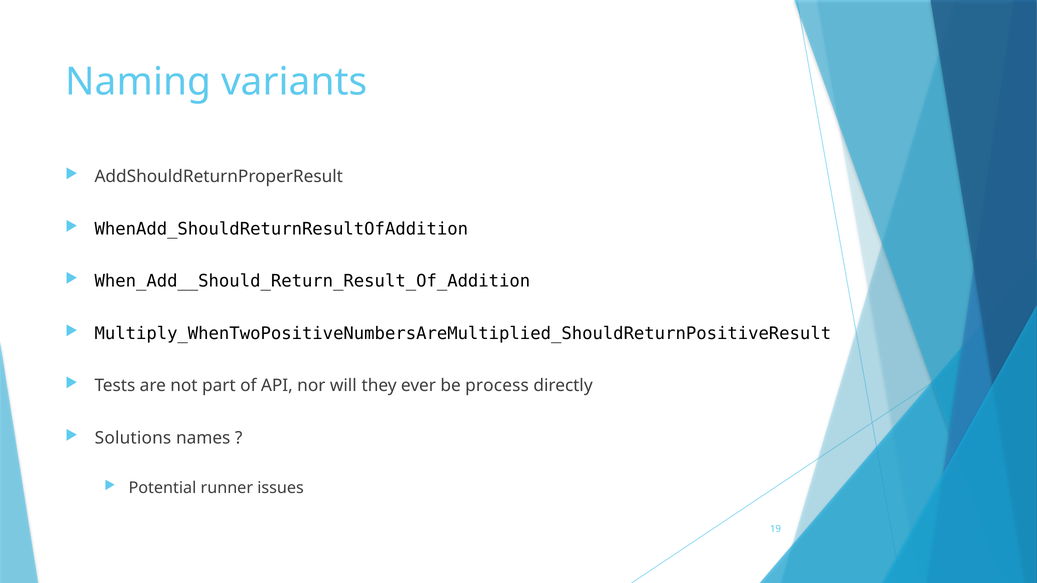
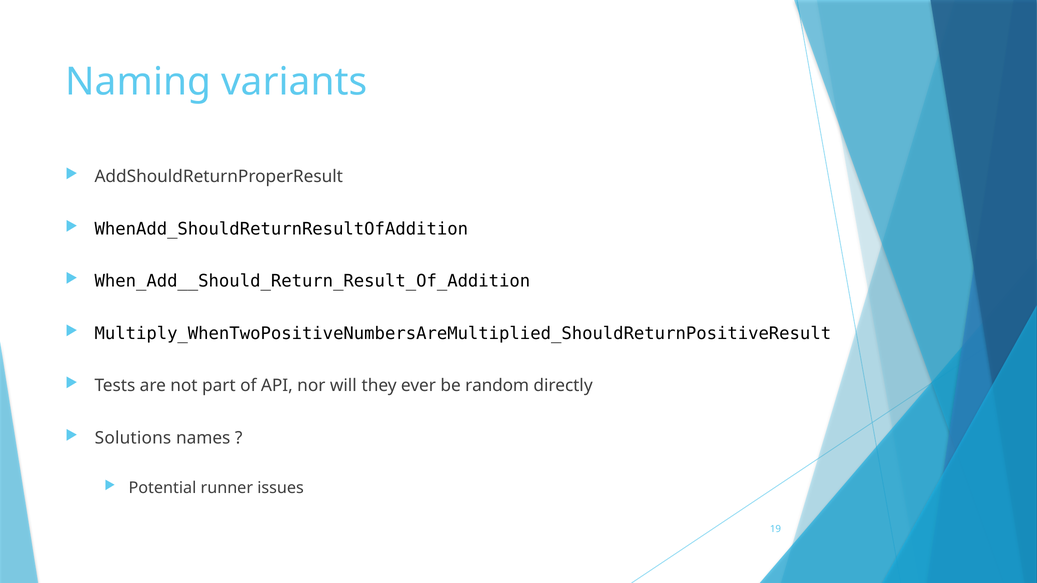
process: process -> random
